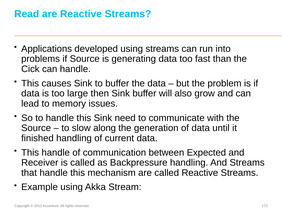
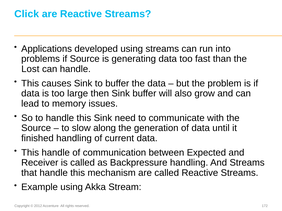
Read: Read -> Click
Cick: Cick -> Lost
